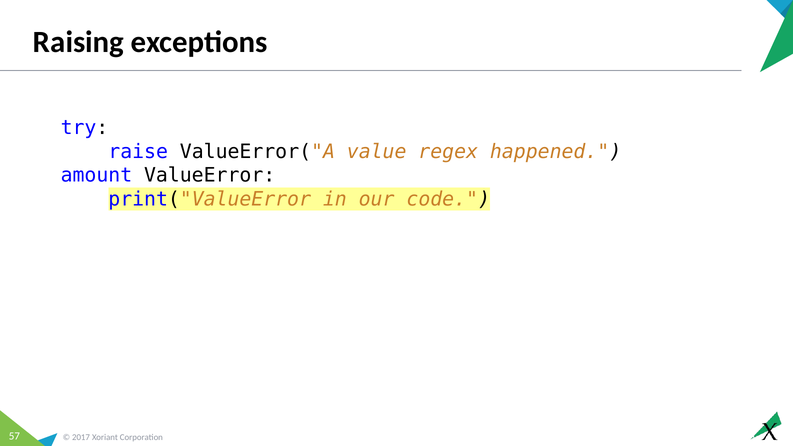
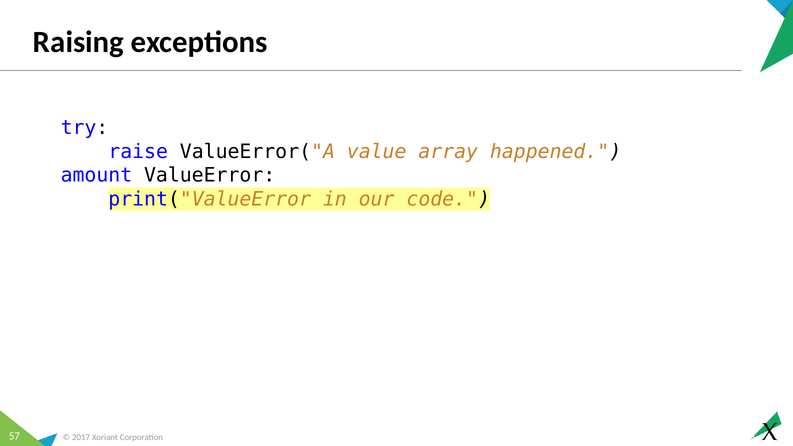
regex: regex -> array
